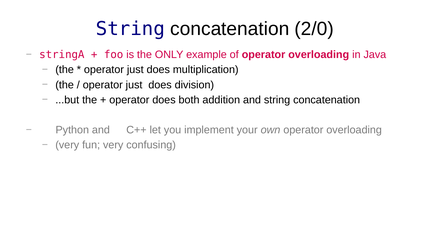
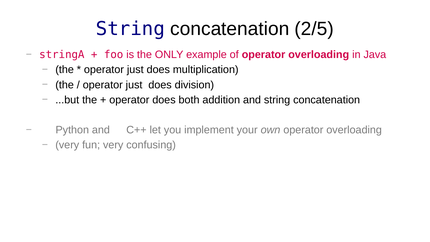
2/0: 2/0 -> 2/5
